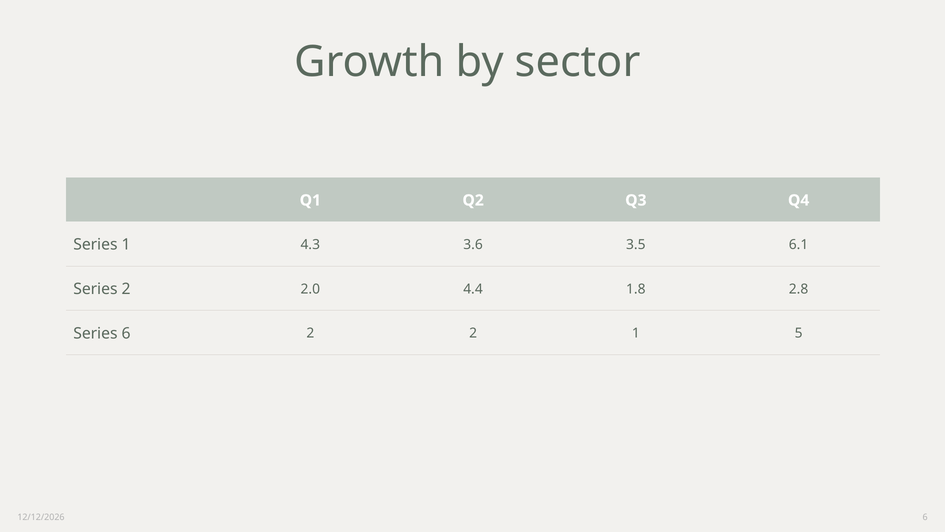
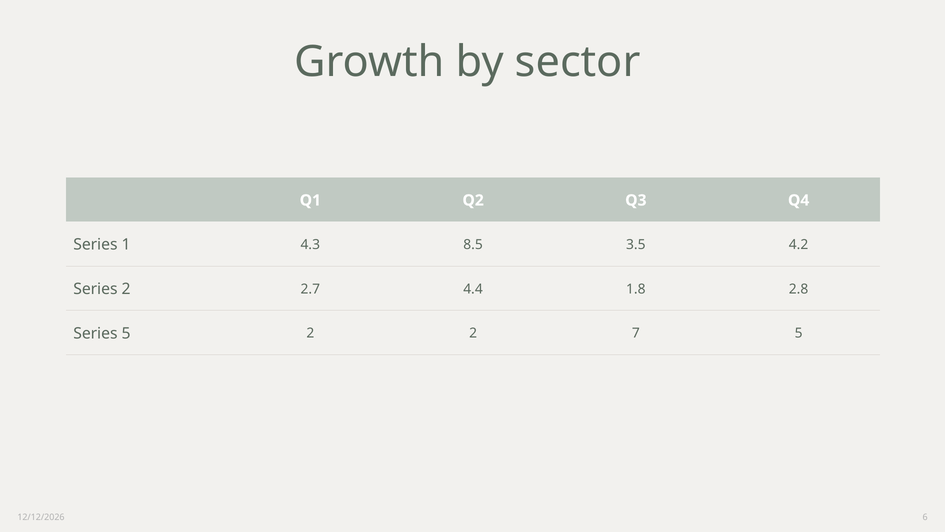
3.6: 3.6 -> 8.5
6.1: 6.1 -> 4.2
2.0: 2.0 -> 2.7
Series 6: 6 -> 5
2 1: 1 -> 7
